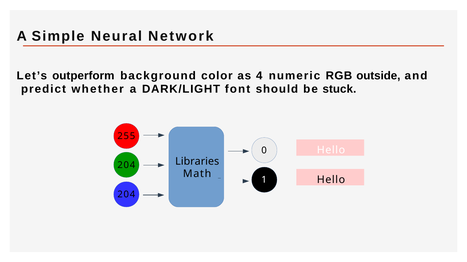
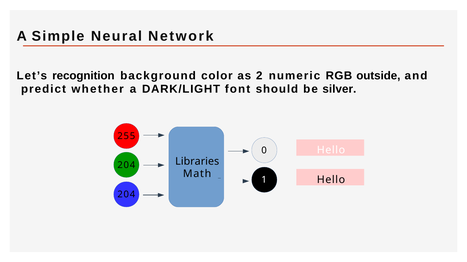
outperform: outperform -> recognition
4: 4 -> 2
stuck: stuck -> silver
